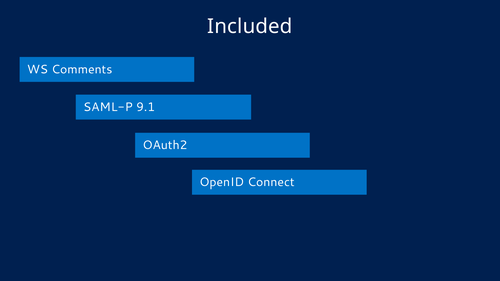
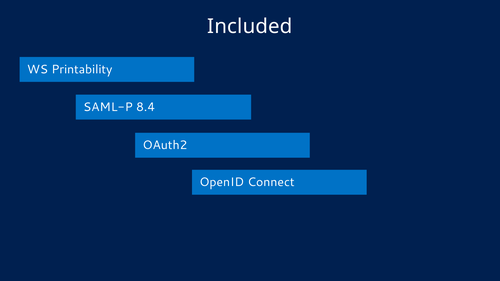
Comments: Comments -> Printability
9.1: 9.1 -> 8.4
